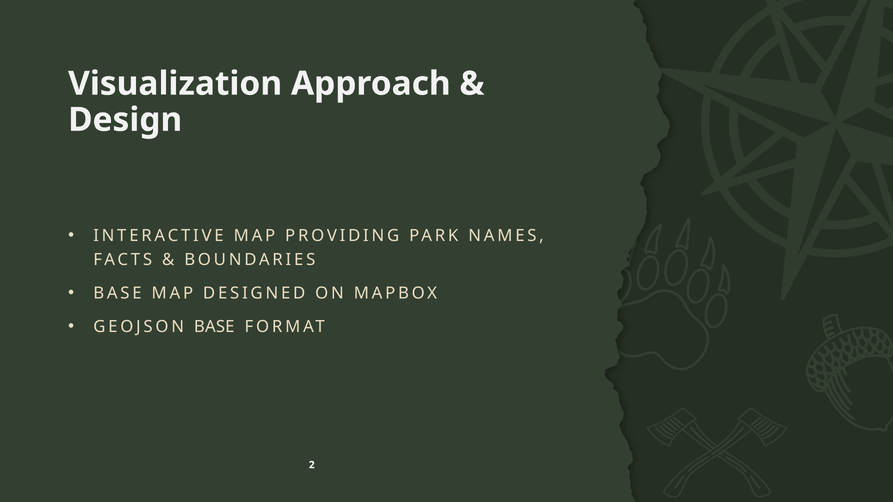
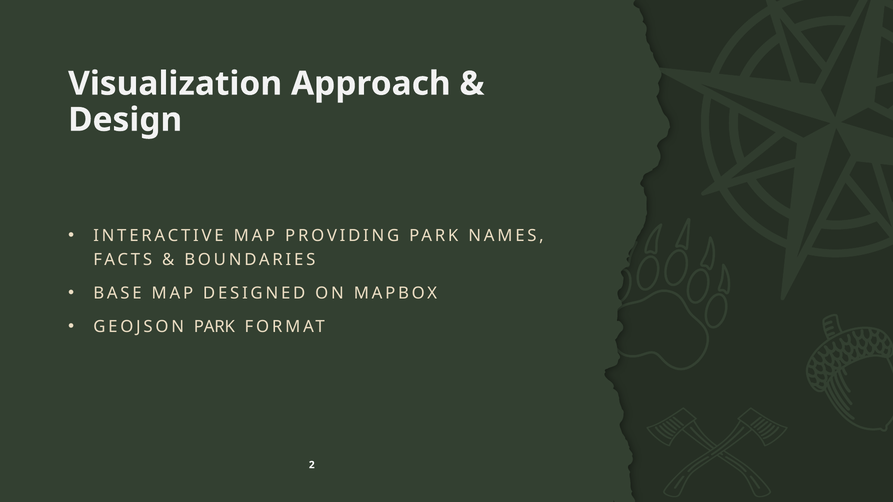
GEOJSON BASE: BASE -> PARK
